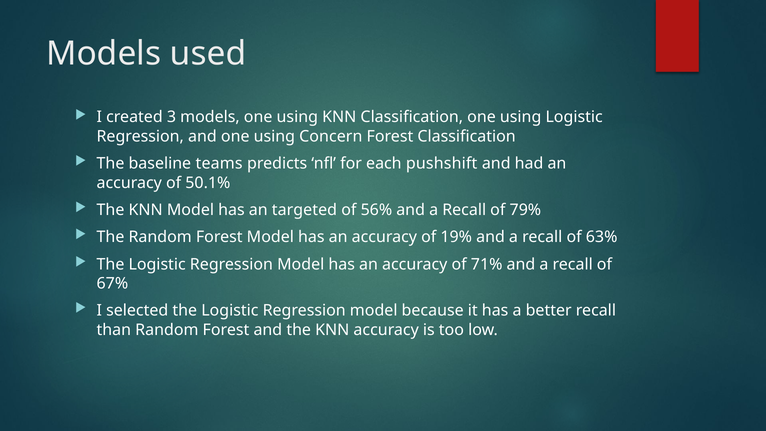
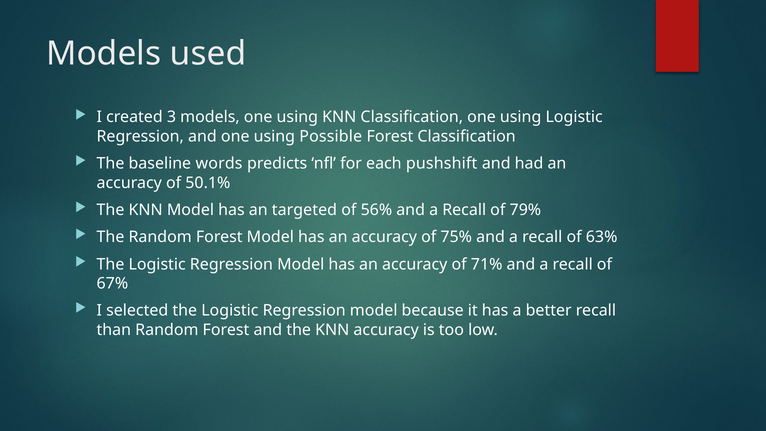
Concern: Concern -> Possible
teams: teams -> words
19%: 19% -> 75%
